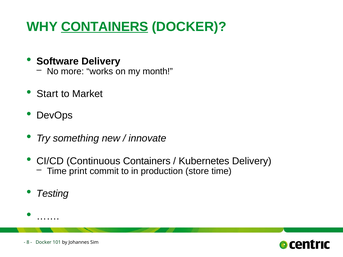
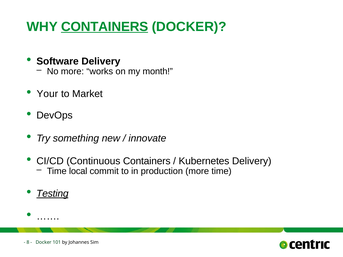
Start: Start -> Your
print: print -> local
production store: store -> more
Testing underline: none -> present
